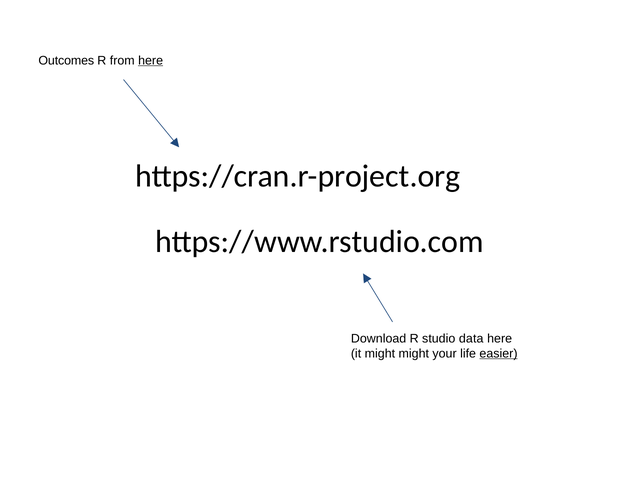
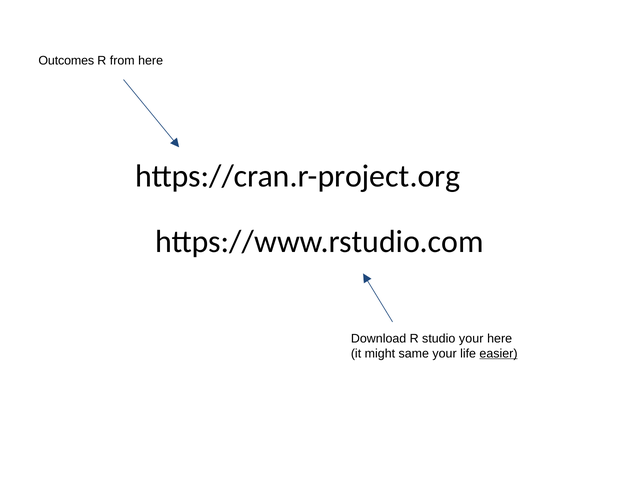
here at (151, 60) underline: present -> none
studio data: data -> your
might might: might -> same
